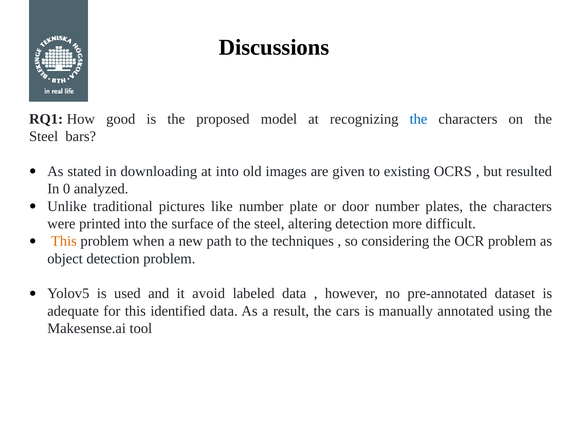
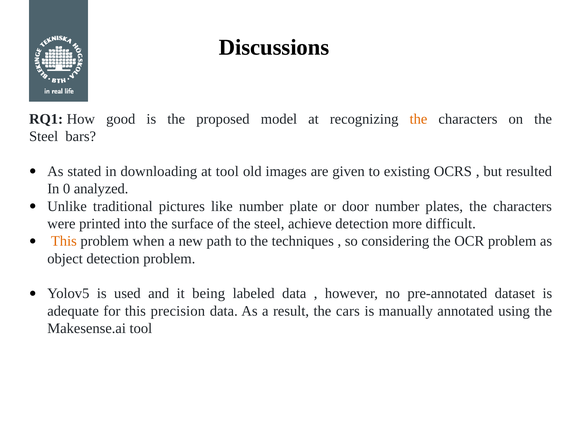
the at (419, 119) colour: blue -> orange
at into: into -> tool
altering: altering -> achieve
avoid: avoid -> being
identified: identified -> precision
